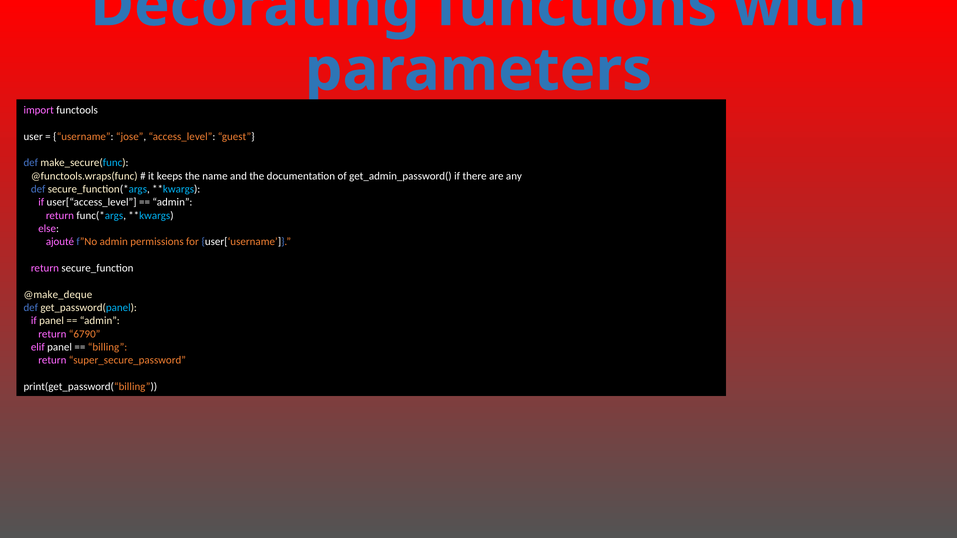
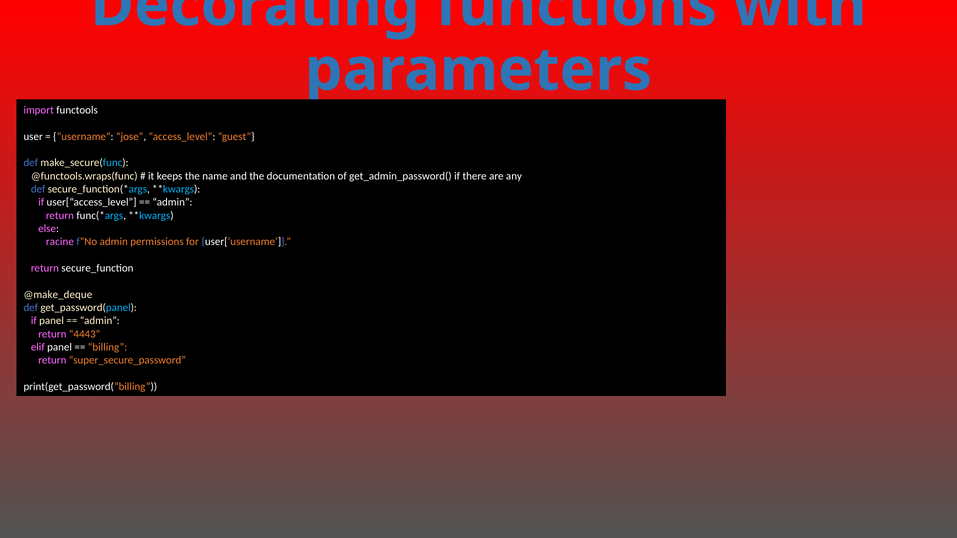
ajouté: ajouté -> racine
6790: 6790 -> 4443
